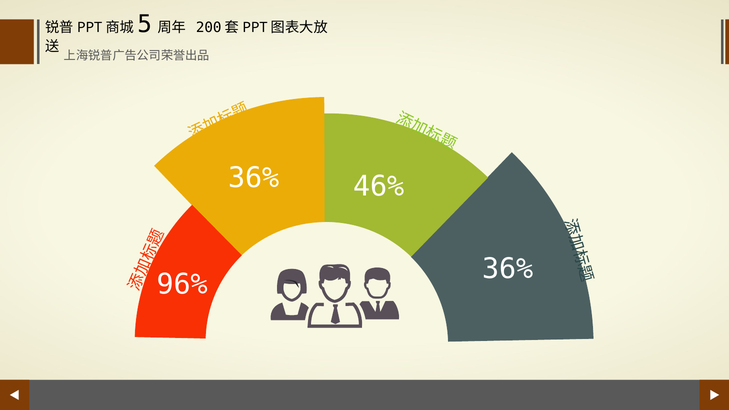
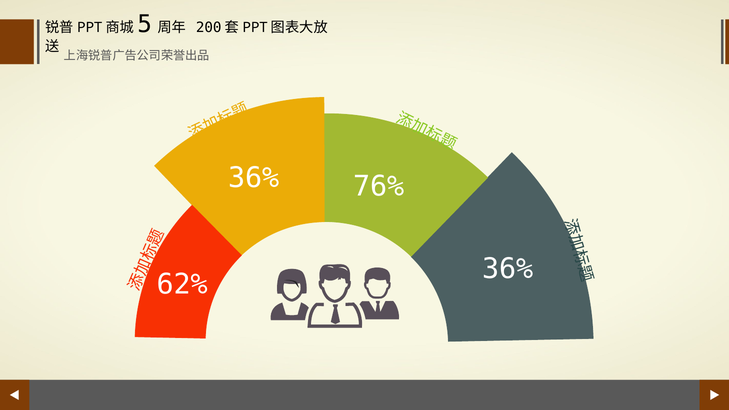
46%: 46% -> 76%
96%: 96% -> 62%
